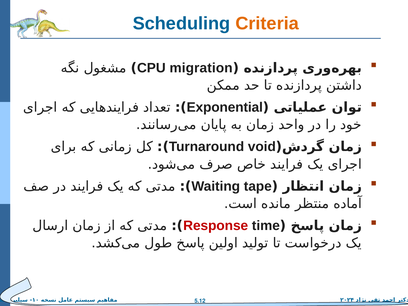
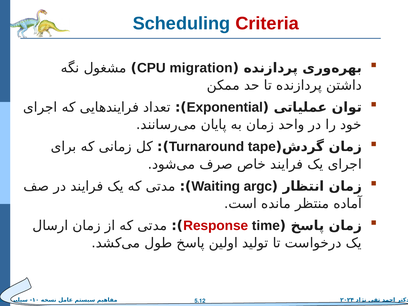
Criteria colour: orange -> red
void: void -> tape
tape: tape -> argc
